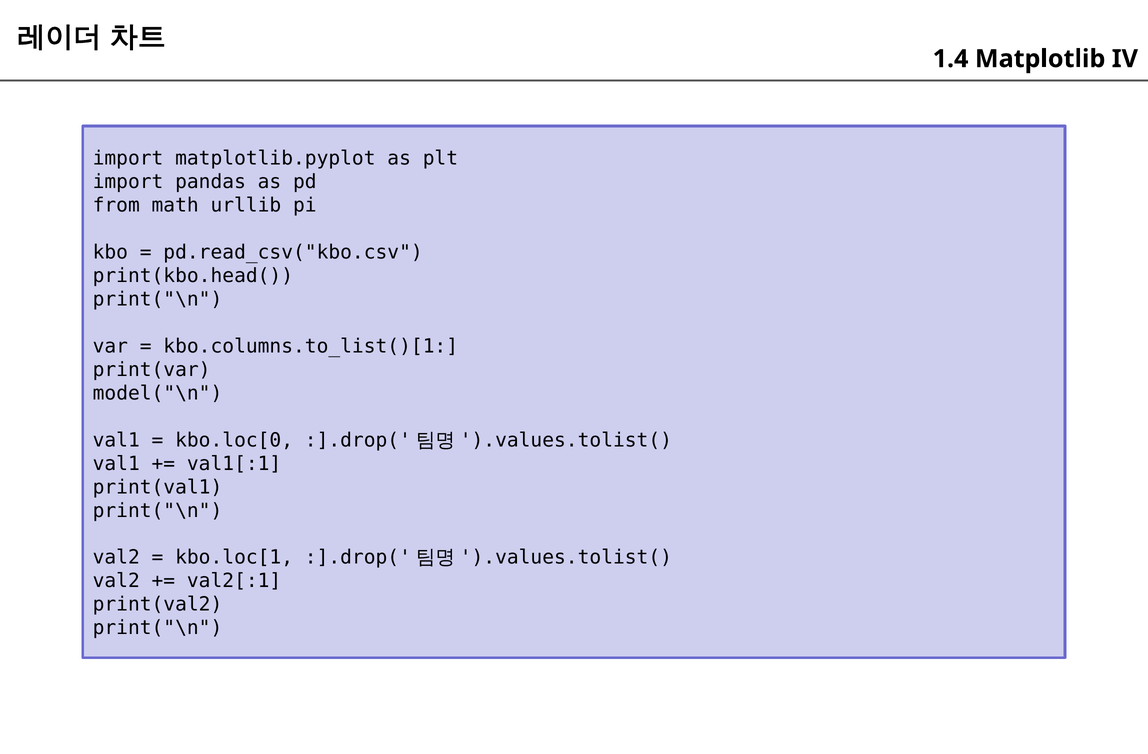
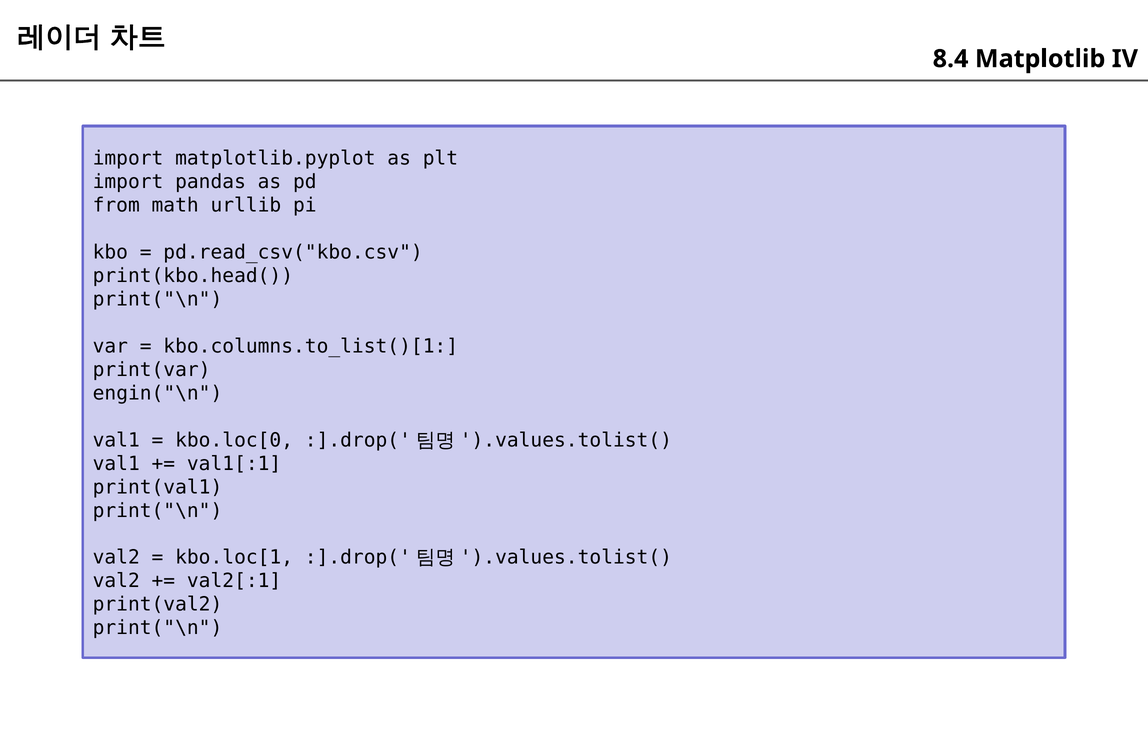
1.4: 1.4 -> 8.4
model("\n: model("\n -> engin("\n
